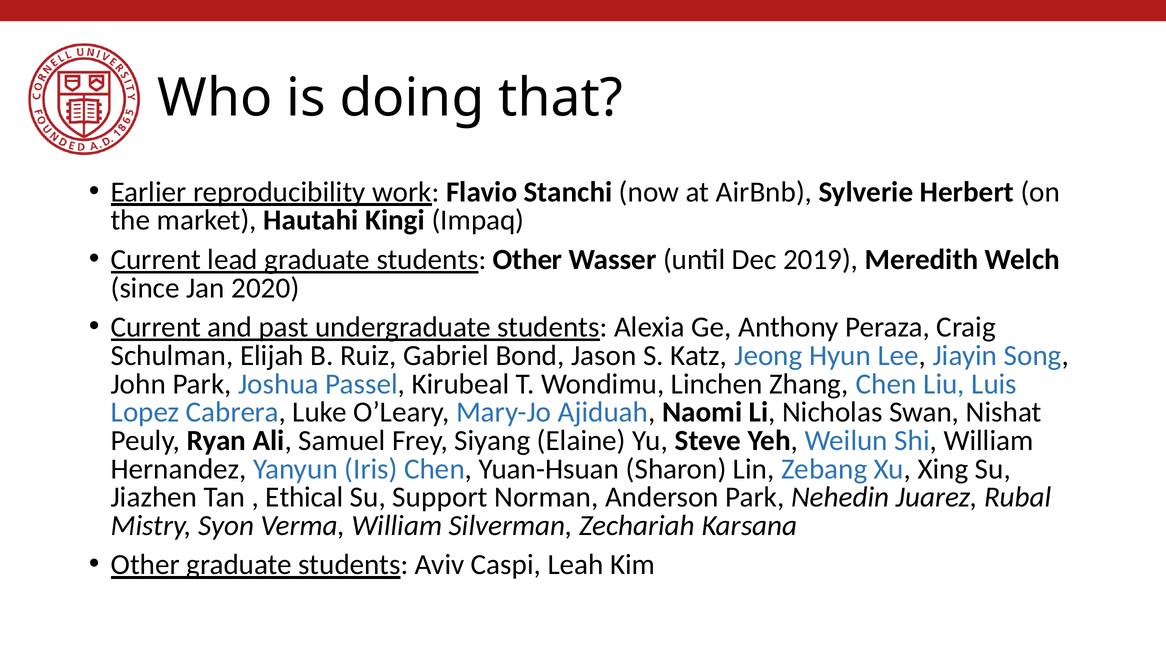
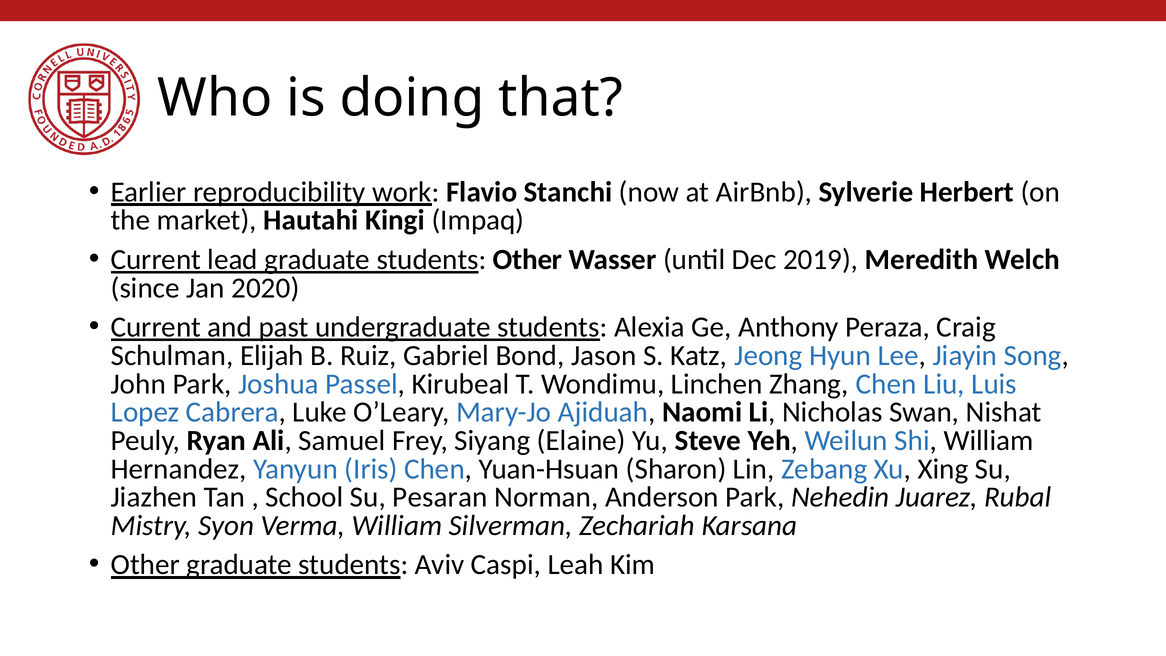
Ethical: Ethical -> School
Support: Support -> Pesaran
